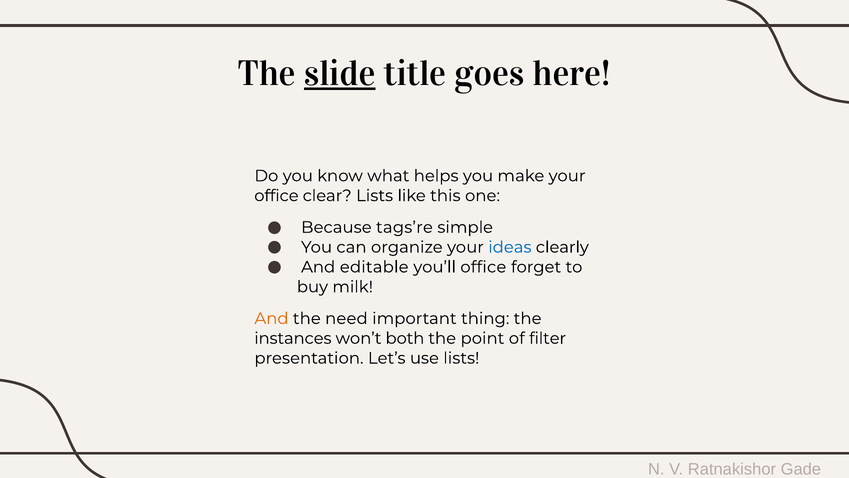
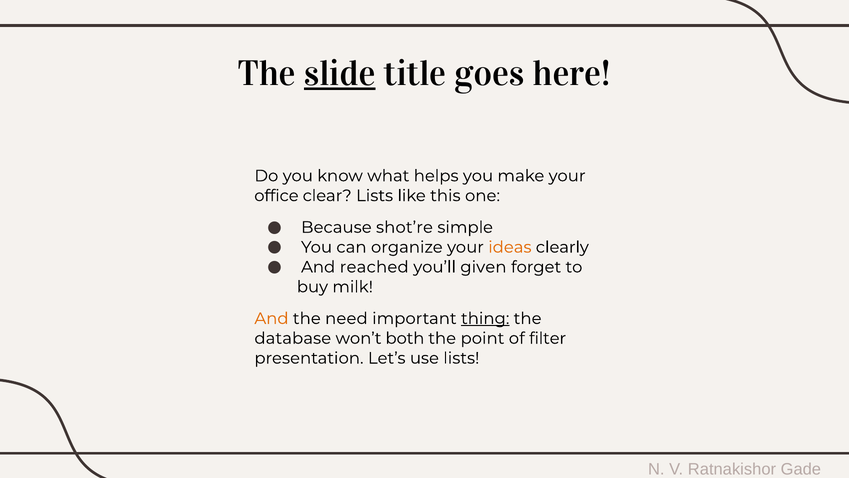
tags’re: tags’re -> shot’re
ideas colour: blue -> orange
editable: editable -> reached
you’ll office: office -> given
thing underline: none -> present
instances: instances -> database
